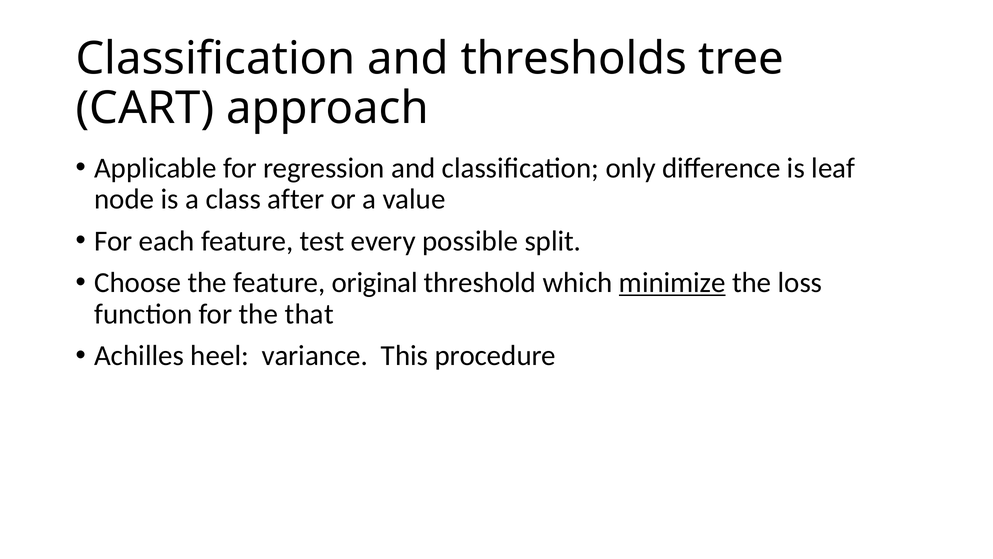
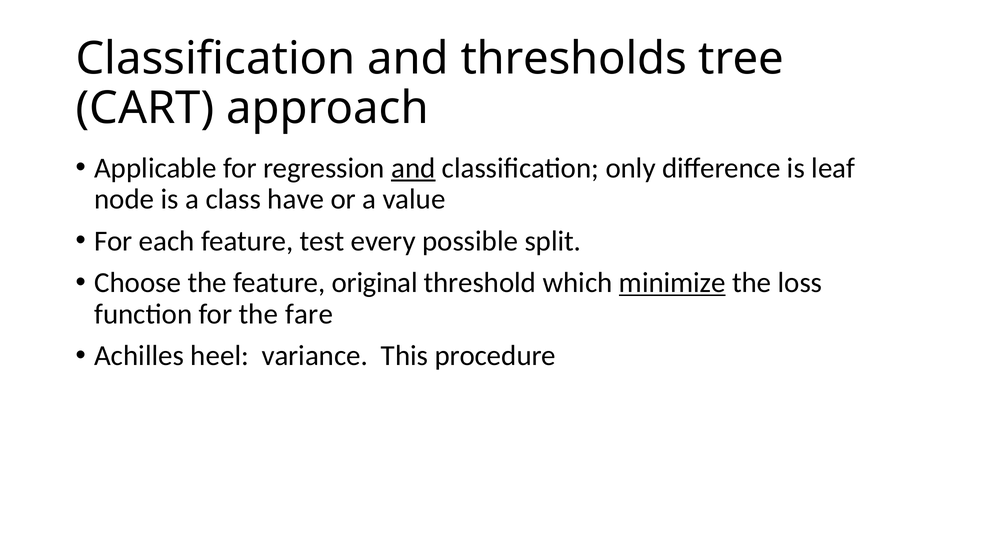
and at (413, 168) underline: none -> present
after: after -> have
that: that -> fare
